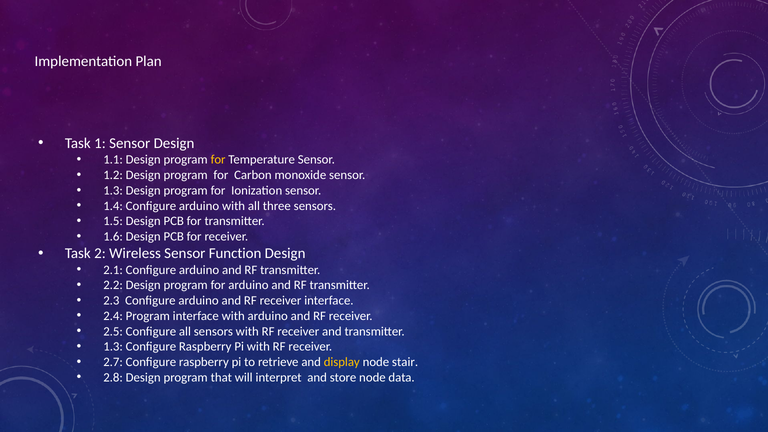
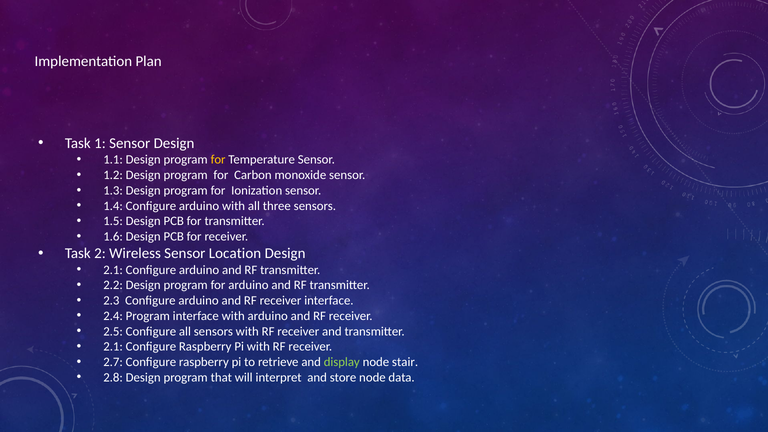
Function: Function -> Location
1.3 at (113, 347): 1.3 -> 2.1
display colour: yellow -> light green
